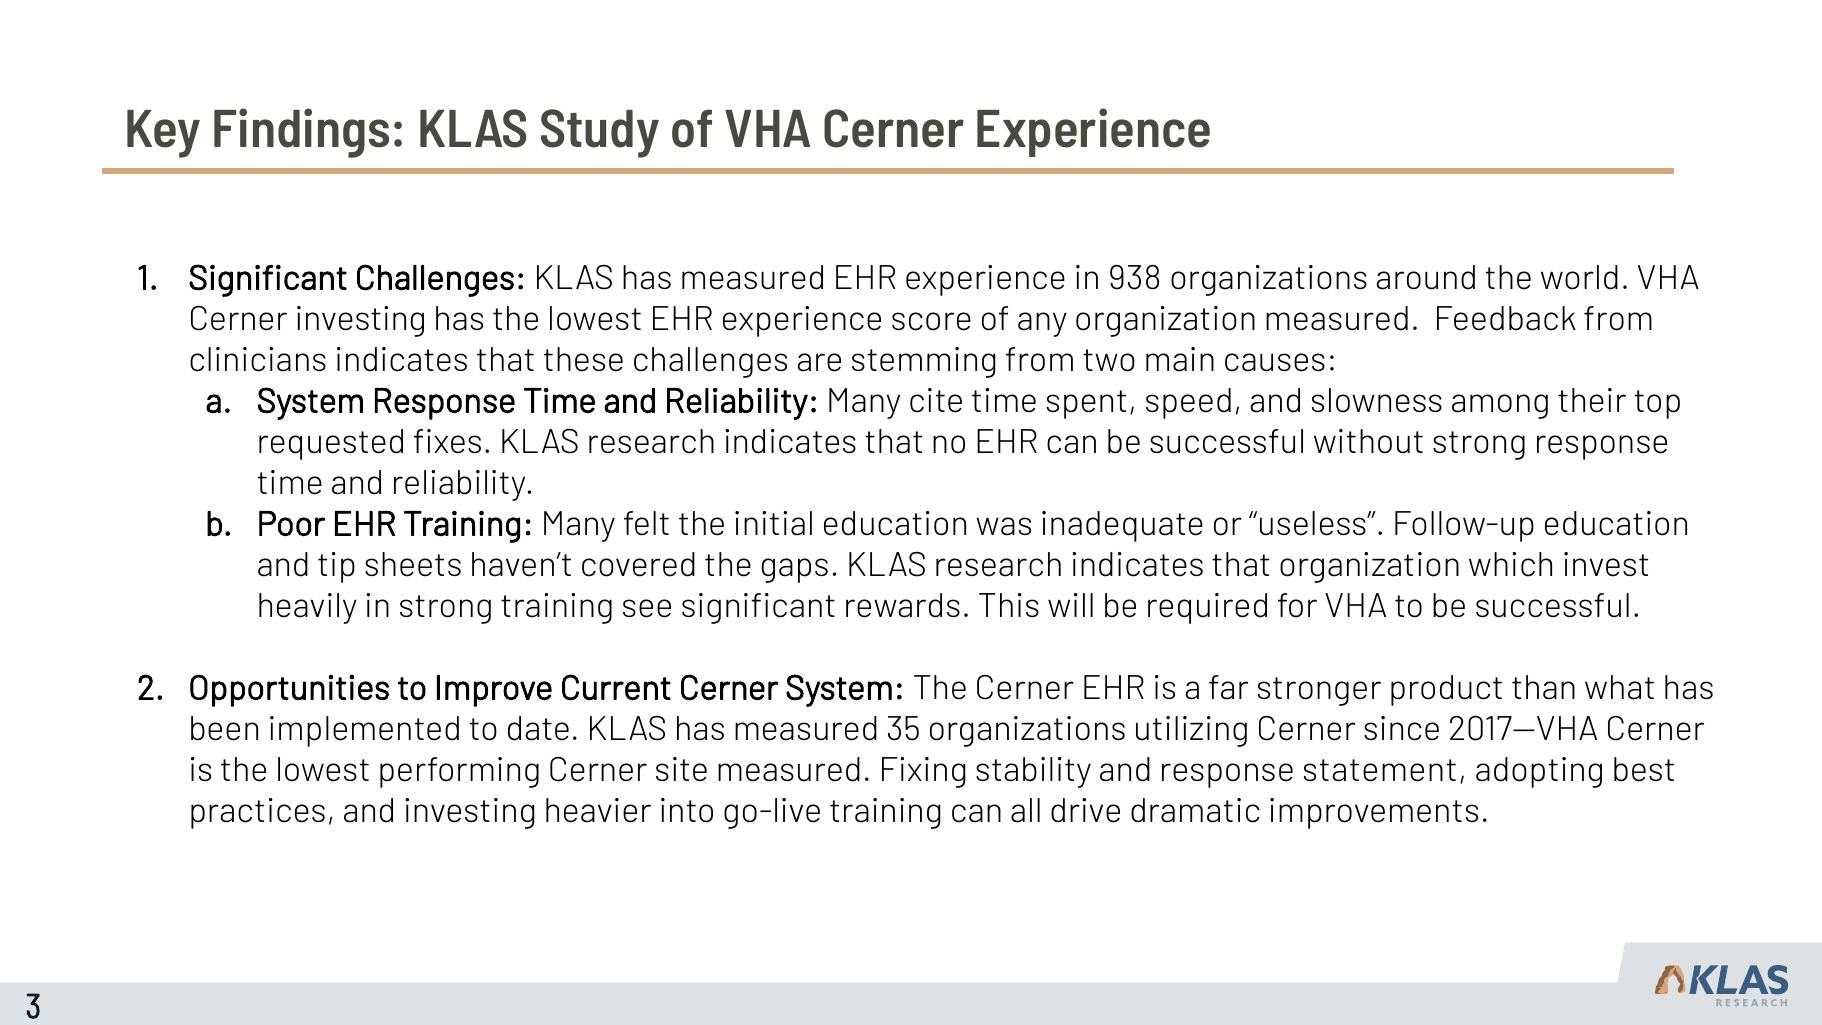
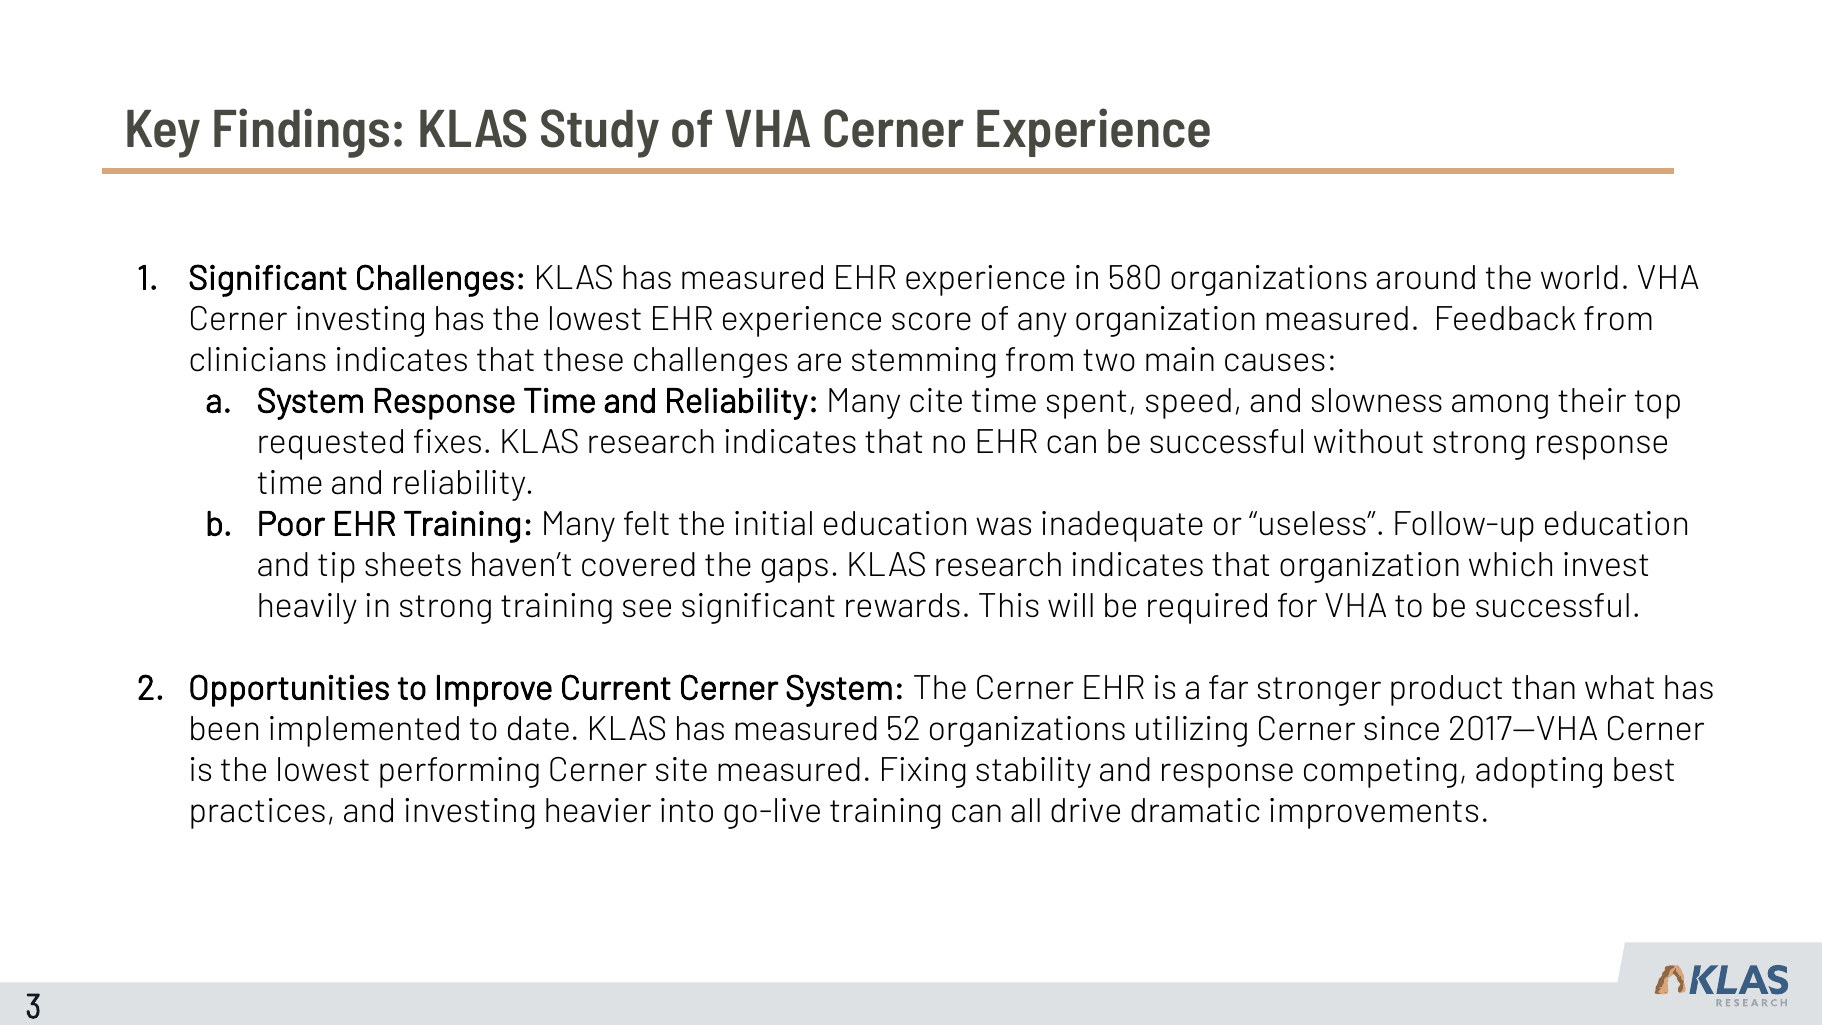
938: 938 -> 580
35: 35 -> 52
statement: statement -> competing
